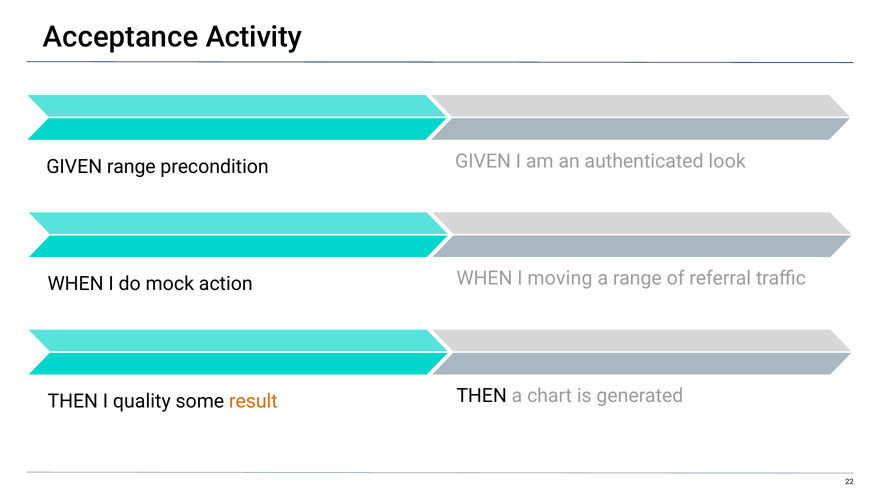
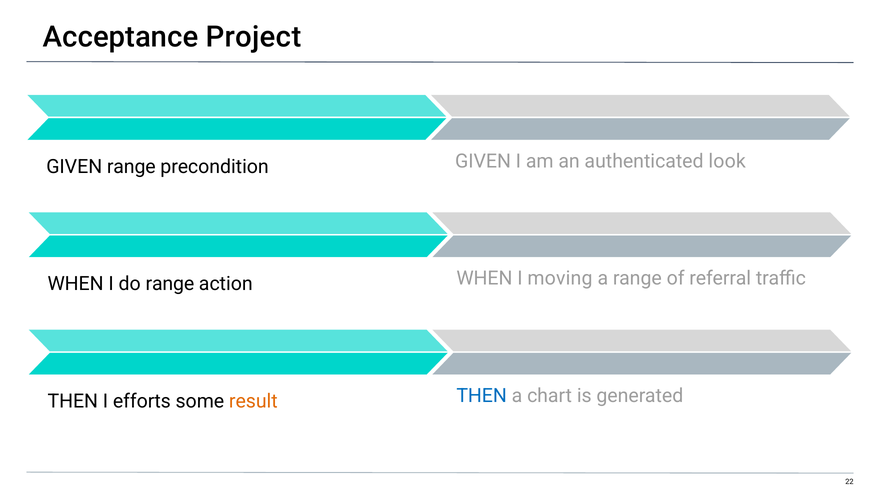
Activity: Activity -> Project
do mock: mock -> range
THEN at (482, 396) colour: black -> blue
quality: quality -> efforts
